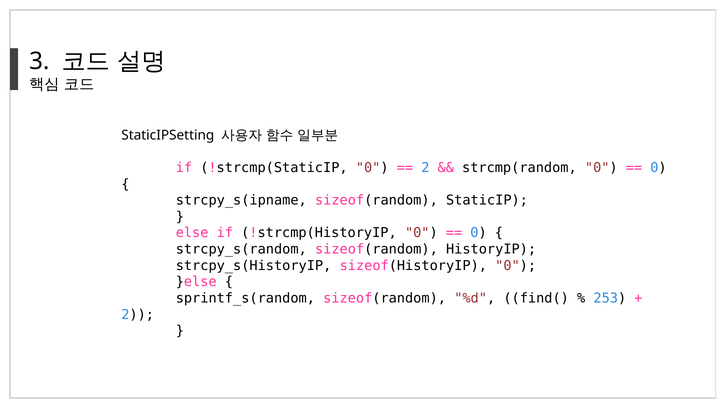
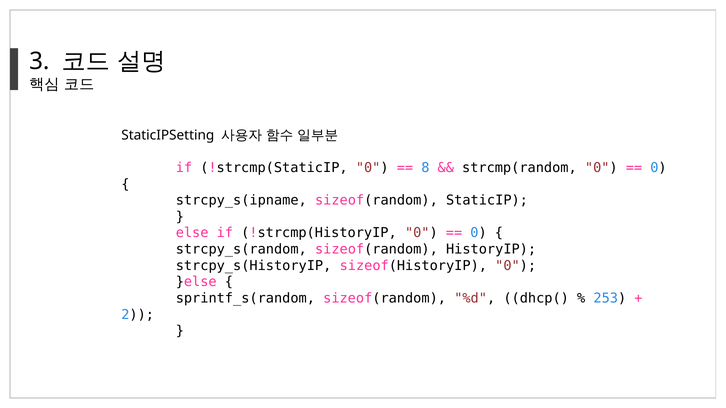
2 at (425, 168): 2 -> 8
find(: find( -> dhcp(
